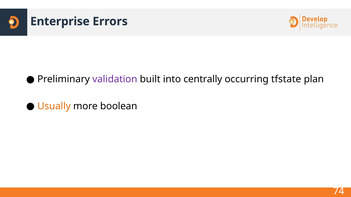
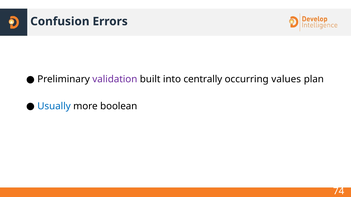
Enterprise: Enterprise -> Confusion
tfstate: tfstate -> values
Usually colour: orange -> blue
